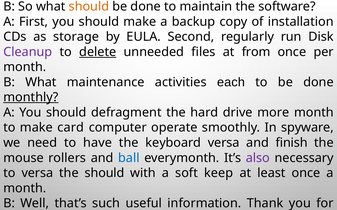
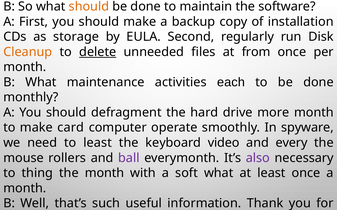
Cleanup colour: purple -> orange
monthly underline: present -> none
to have: have -> least
versa at (224, 143): versa -> video
finish: finish -> every
ball colour: blue -> purple
to versa: versa -> thing
the should: should -> month
soft keep: keep -> what
